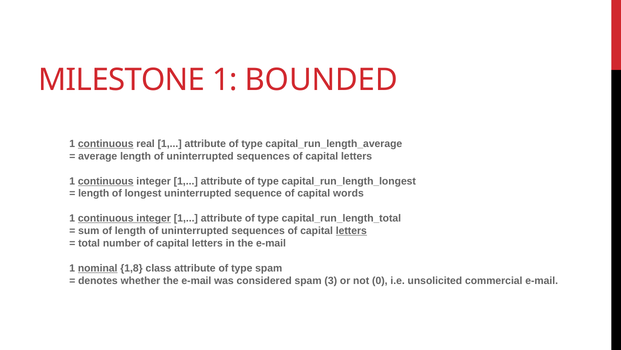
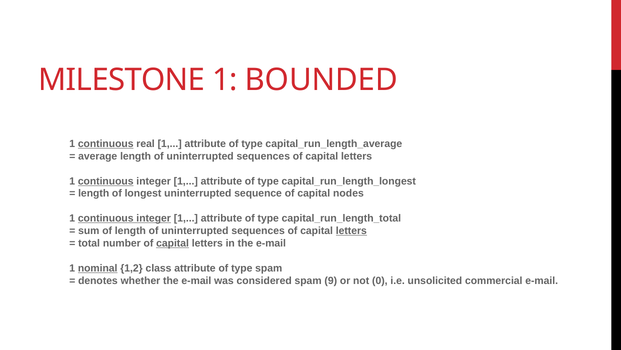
words: words -> nodes
capital at (173, 243) underline: none -> present
1,8: 1,8 -> 1,2
3: 3 -> 9
